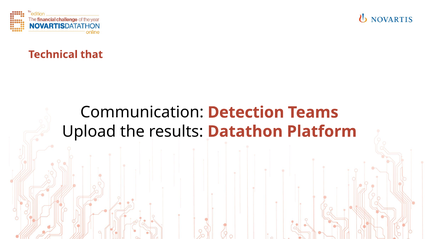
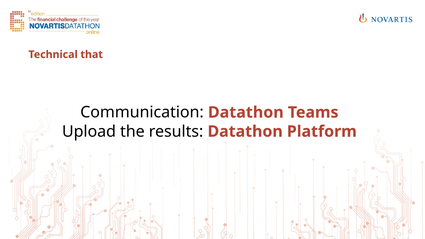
Communication Detection: Detection -> Datathon
